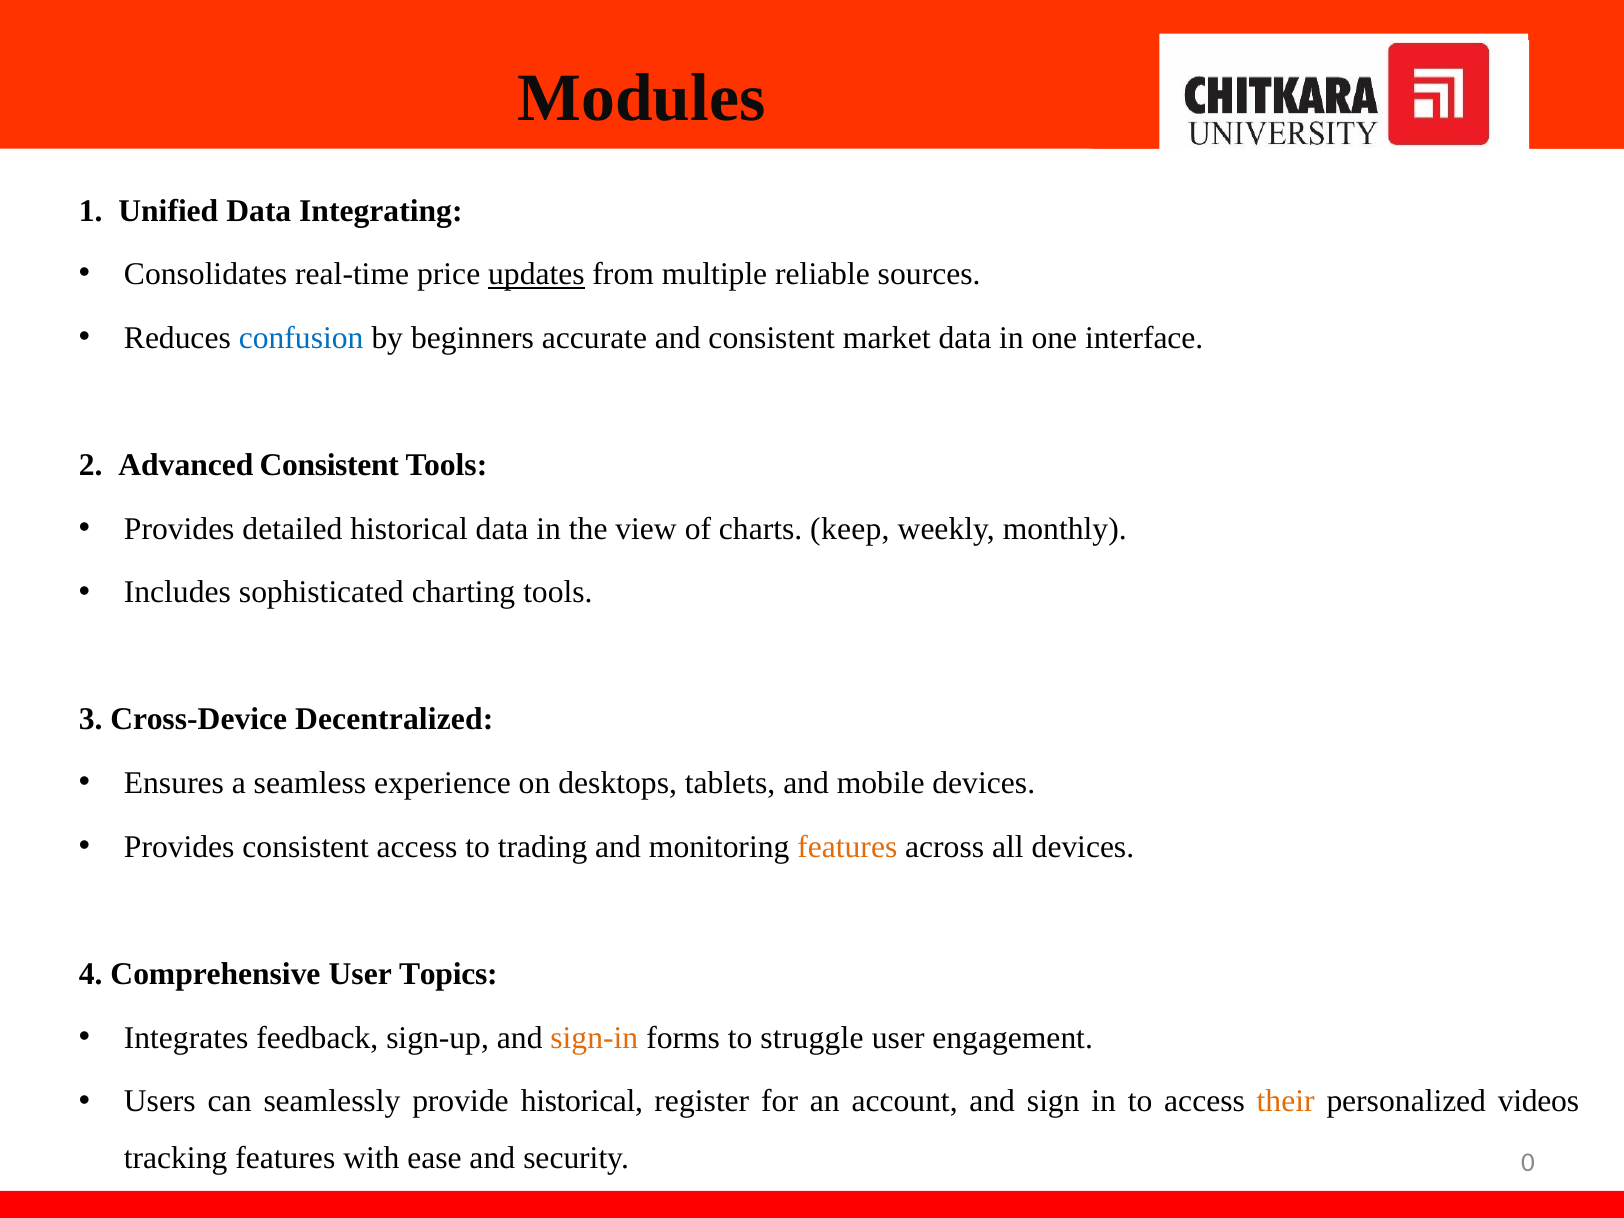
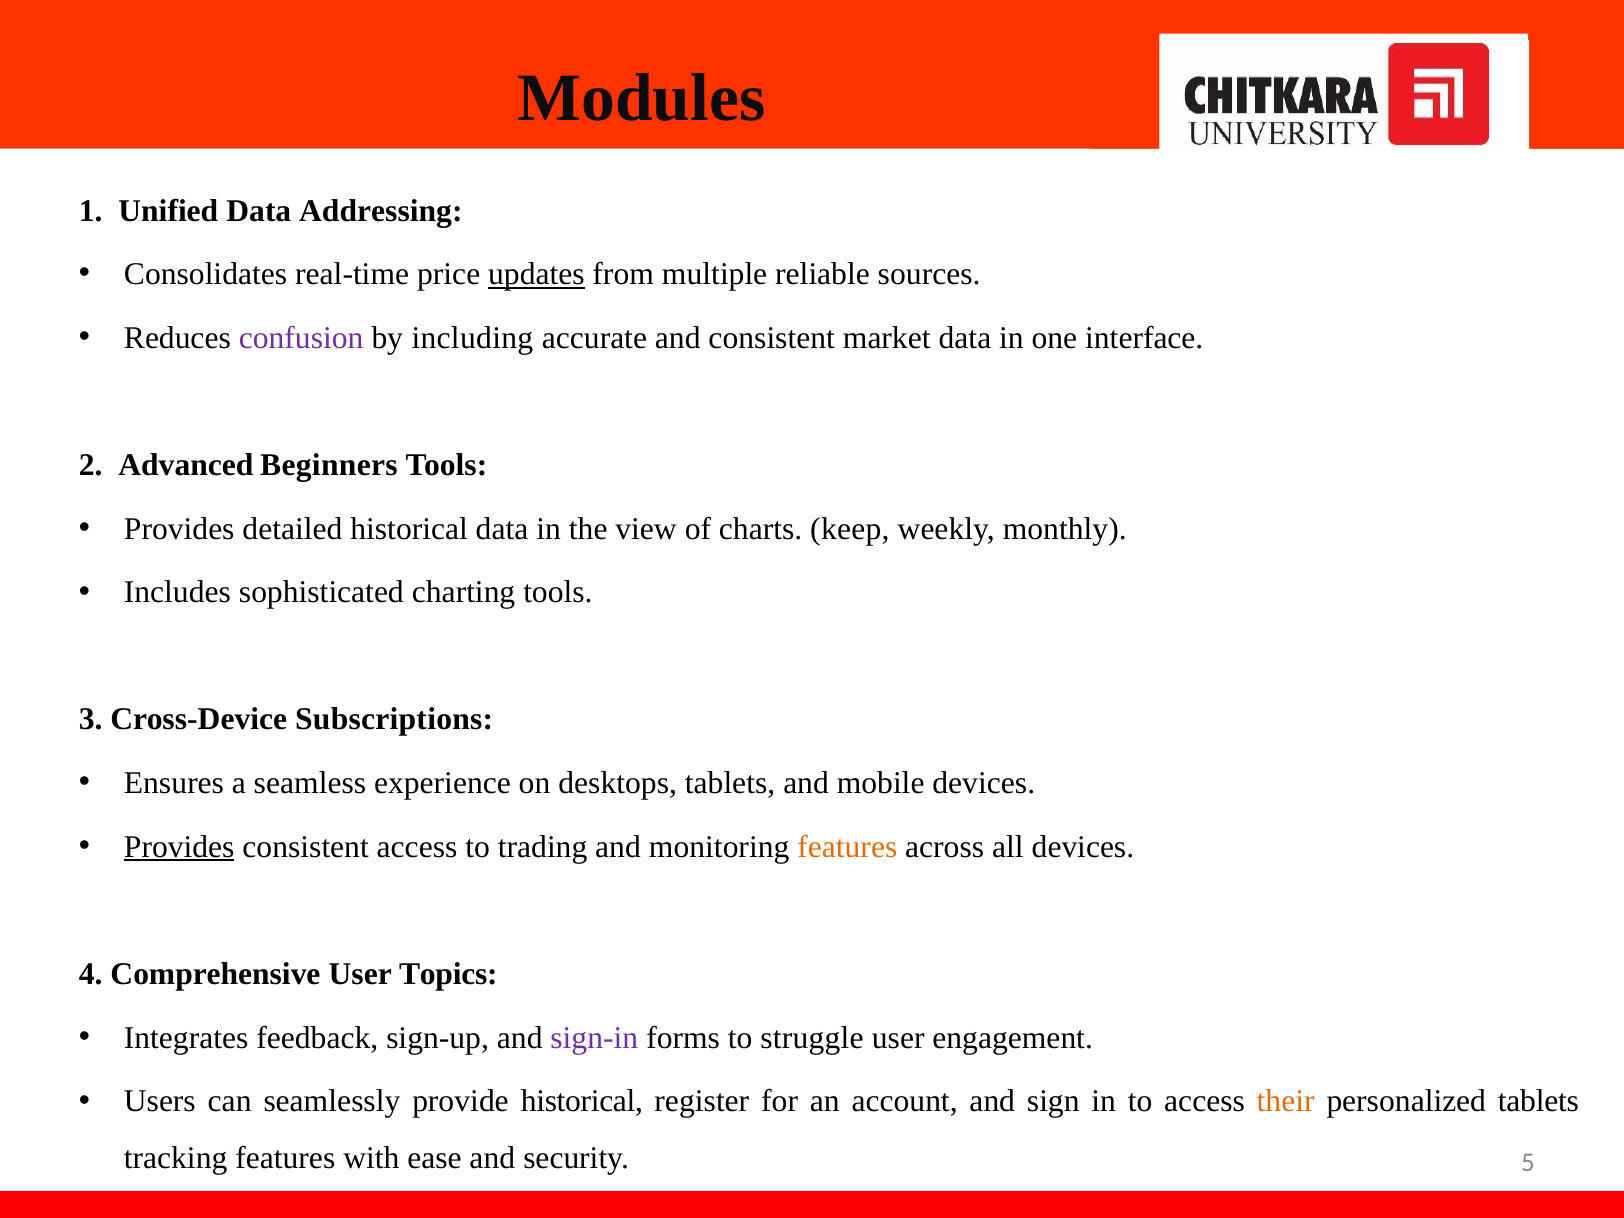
Integrating: Integrating -> Addressing
confusion colour: blue -> purple
beginners: beginners -> including
Advanced Consistent: Consistent -> Beginners
Decentralized: Decentralized -> Subscriptions
Provides at (179, 847) underline: none -> present
sign-in colour: orange -> purple
personalized videos: videos -> tablets
0: 0 -> 5
